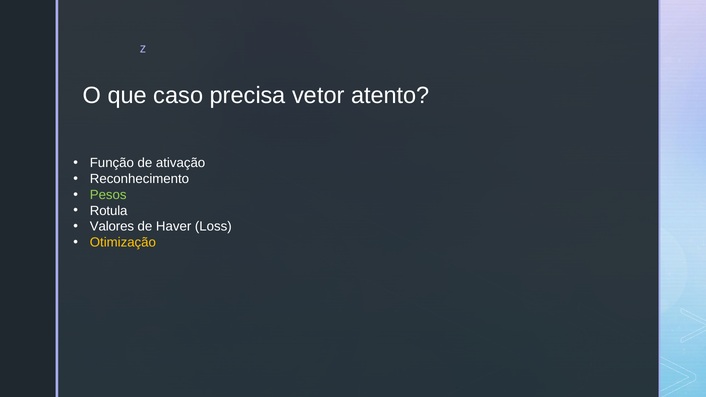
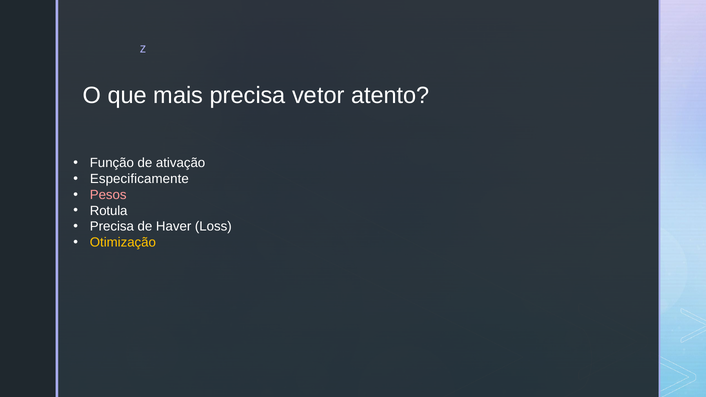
caso: caso -> mais
Reconhecimento: Reconhecimento -> Especificamente
Pesos colour: light green -> pink
Valores at (112, 227): Valores -> Precisa
